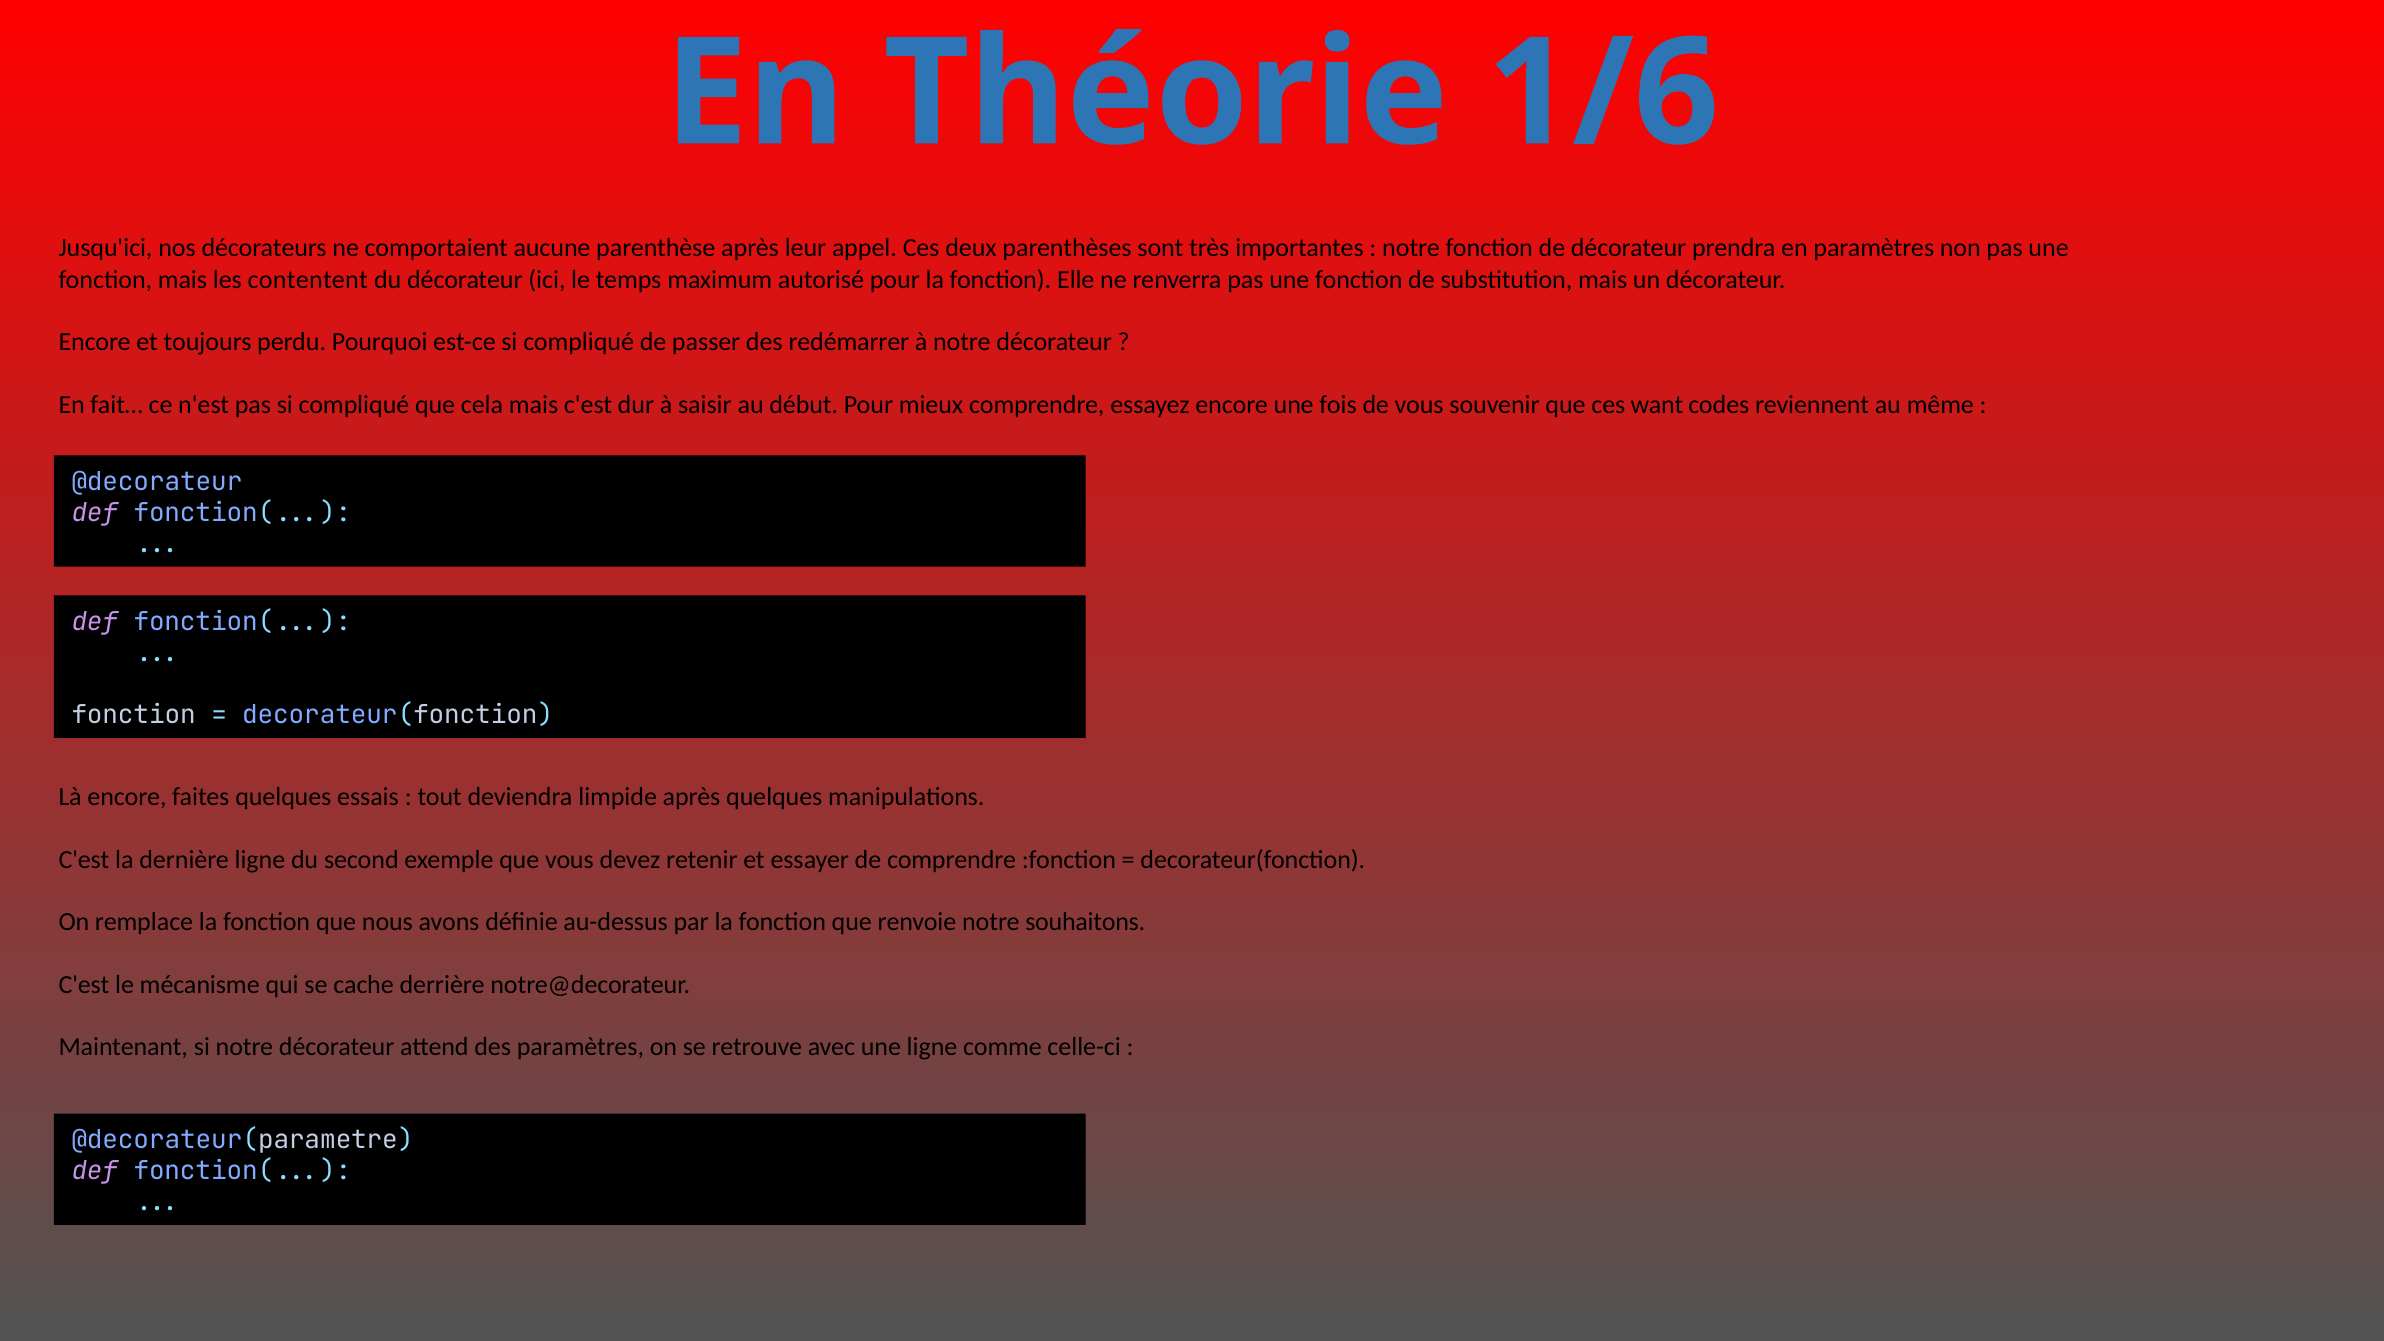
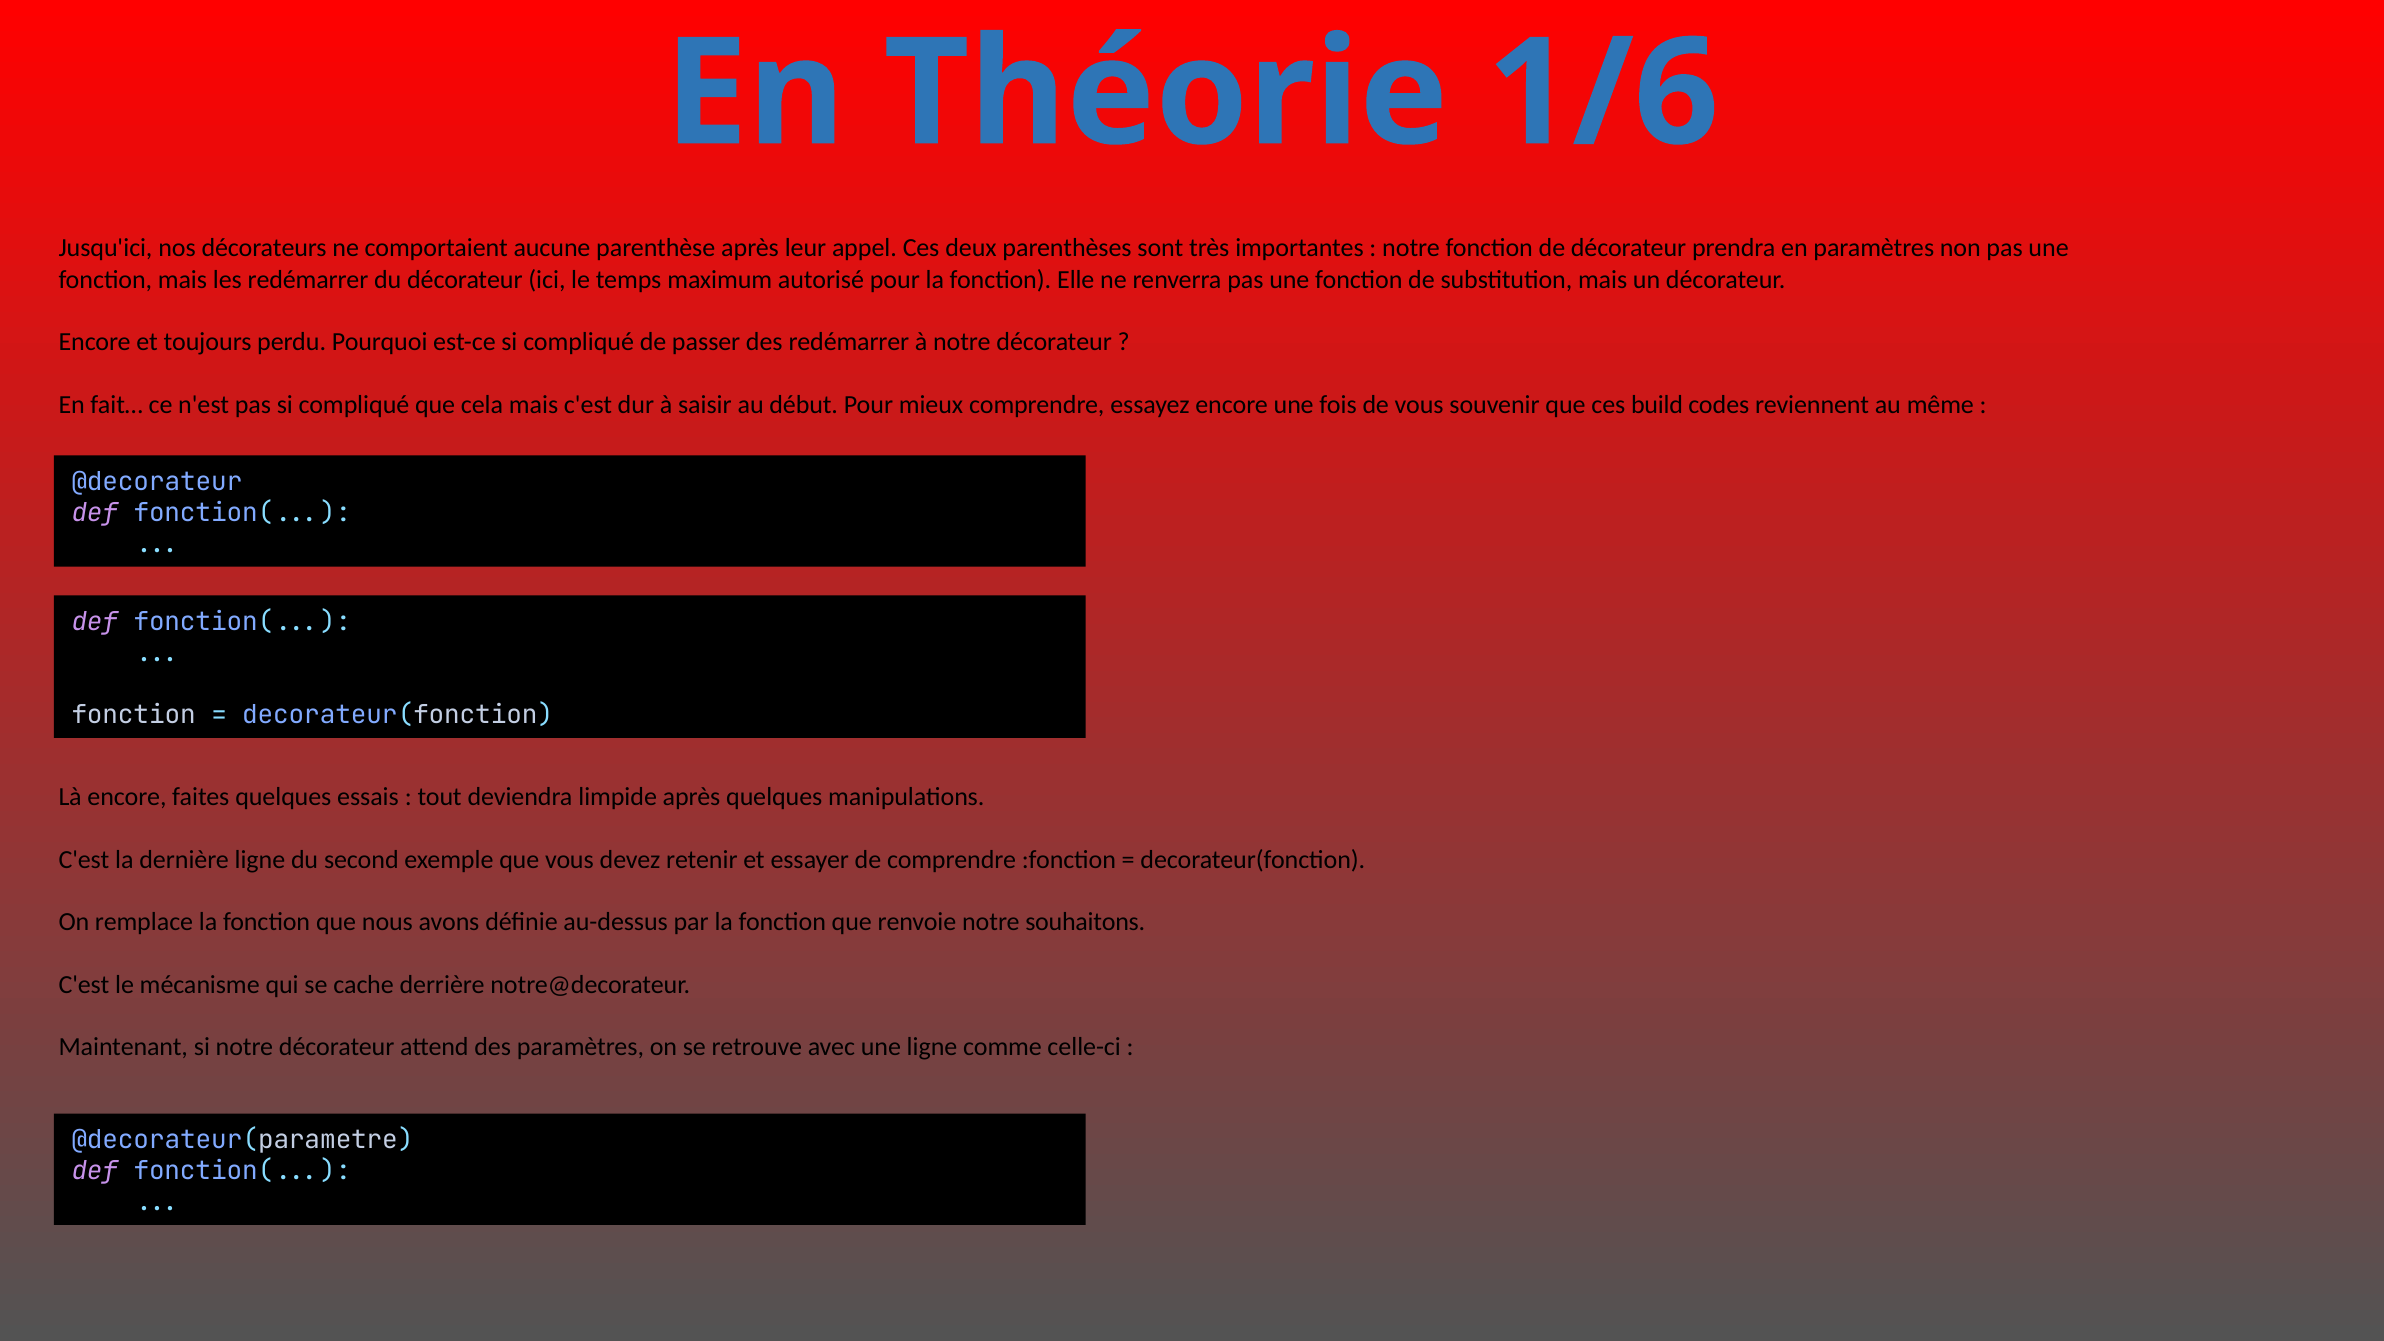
les contentent: contentent -> redémarrer
want: want -> build
